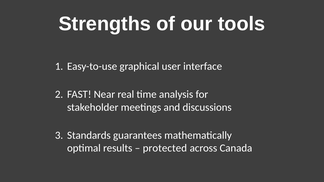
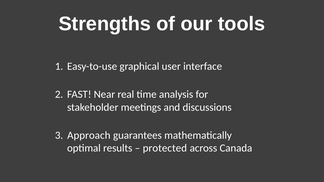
Standards: Standards -> Approach
